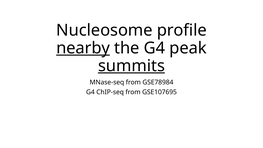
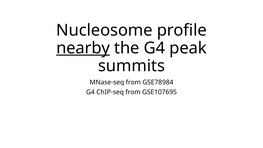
summits underline: present -> none
